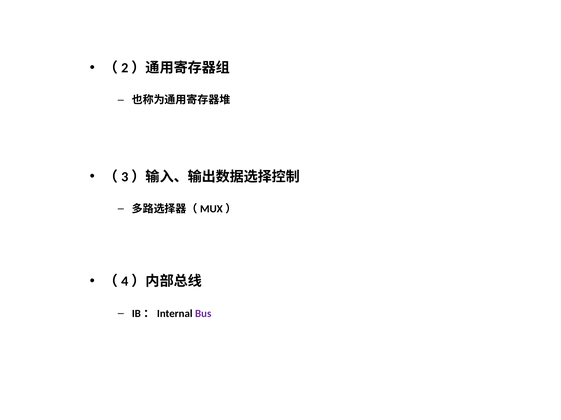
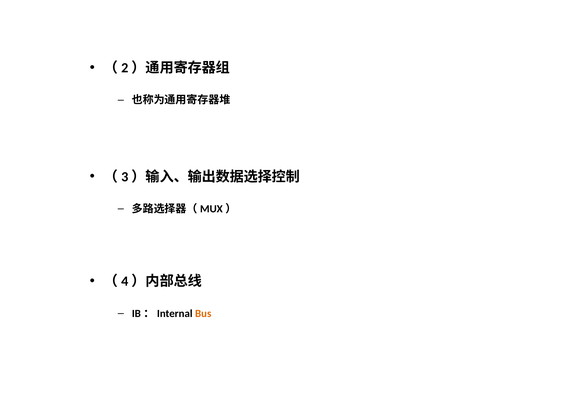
Bus colour: purple -> orange
